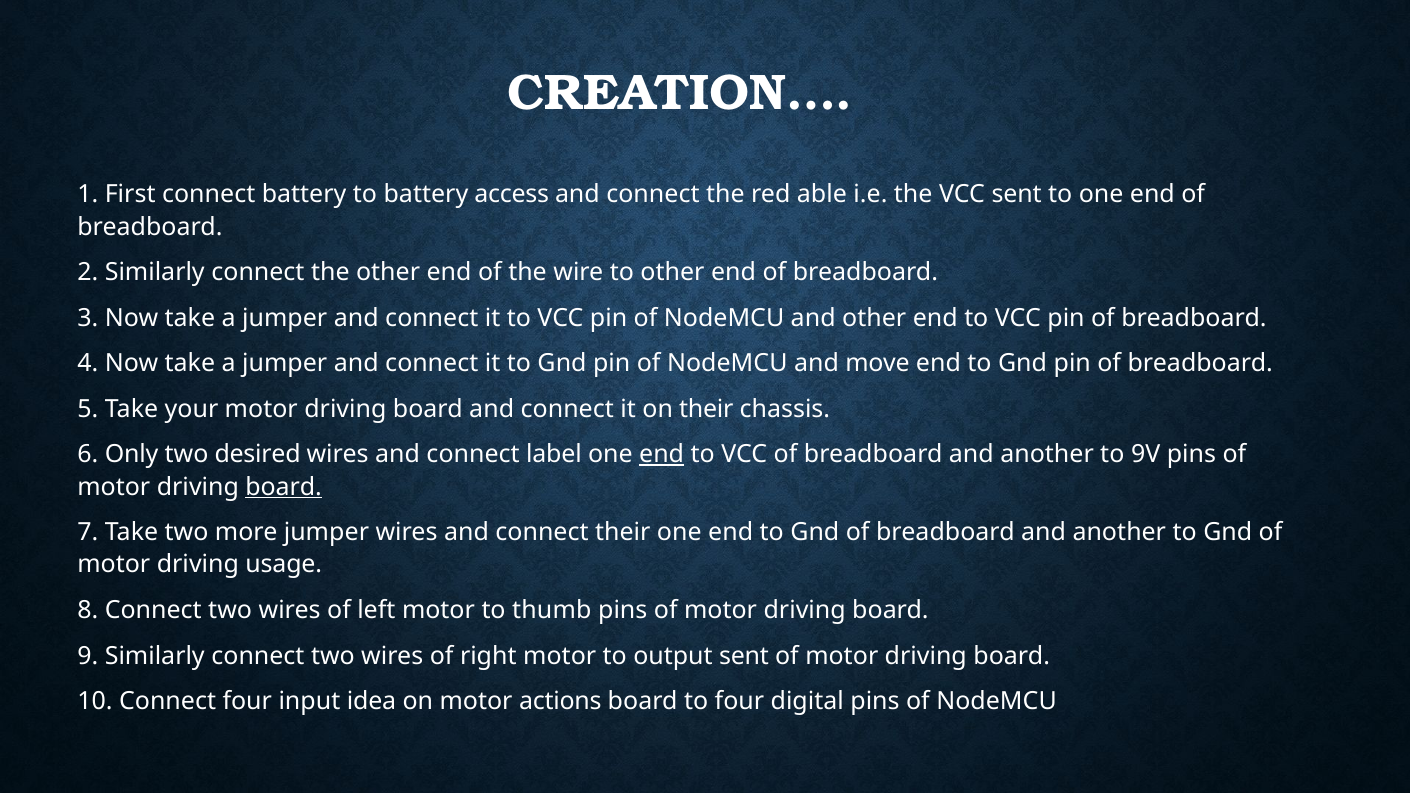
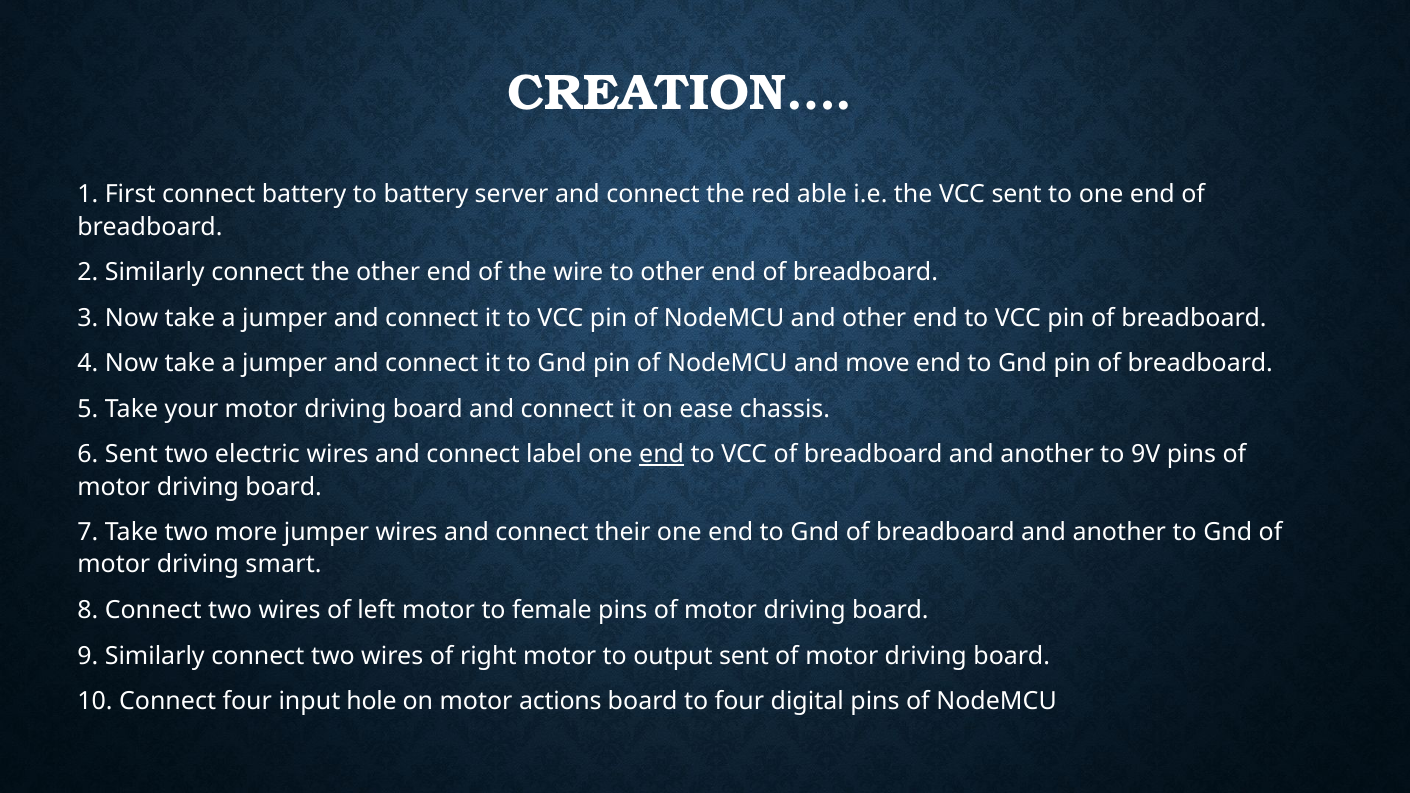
access: access -> server
on their: their -> ease
6 Only: Only -> Sent
desired: desired -> electric
board at (284, 487) underline: present -> none
usage: usage -> smart
thumb: thumb -> female
idea: idea -> hole
